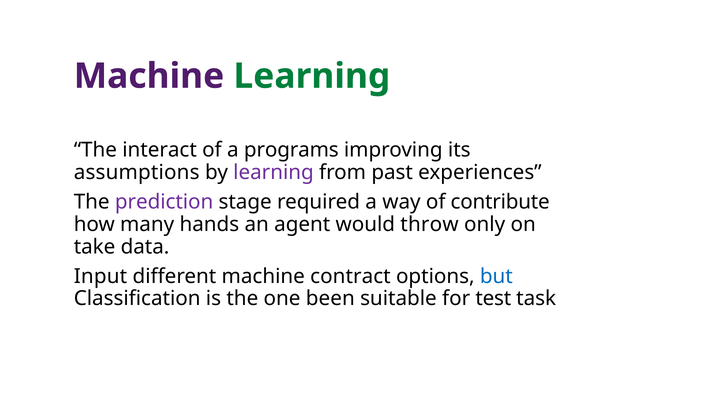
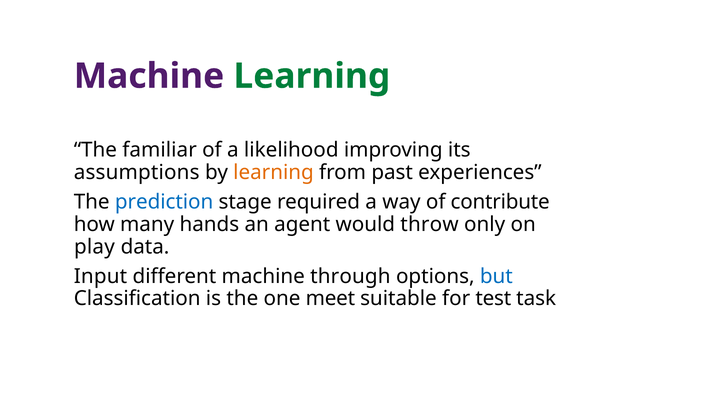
interact: interact -> familiar
programs: programs -> likelihood
learning at (273, 173) colour: purple -> orange
prediction colour: purple -> blue
take: take -> play
contract: contract -> through
been: been -> meet
